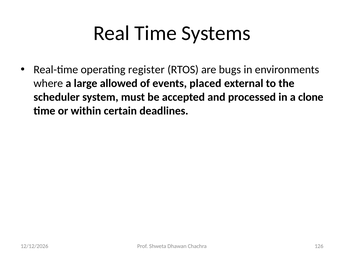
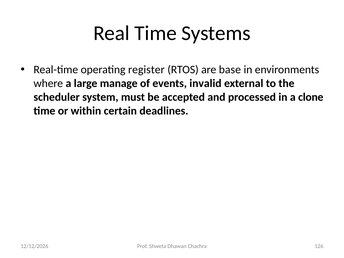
bugs: bugs -> base
allowed: allowed -> manage
placed: placed -> invalid
